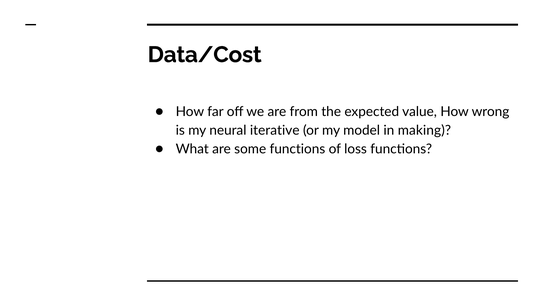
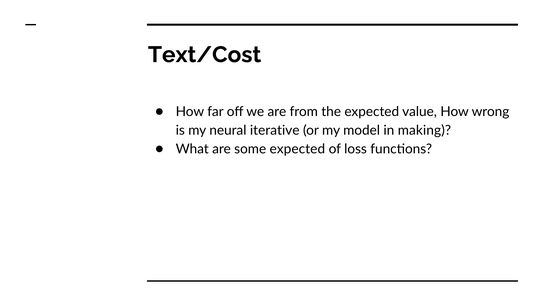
Data/Cost: Data/Cost -> Text/Cost
some functions: functions -> expected
